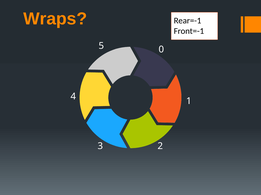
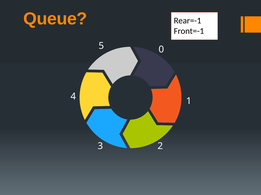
Wraps: Wraps -> Queue
